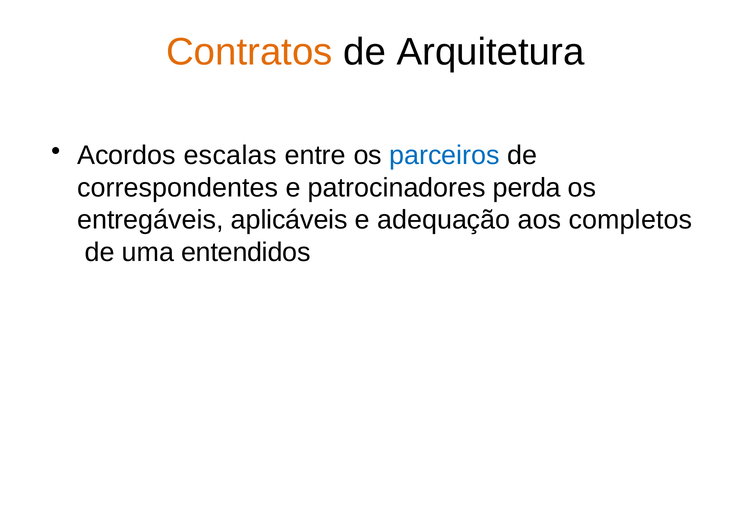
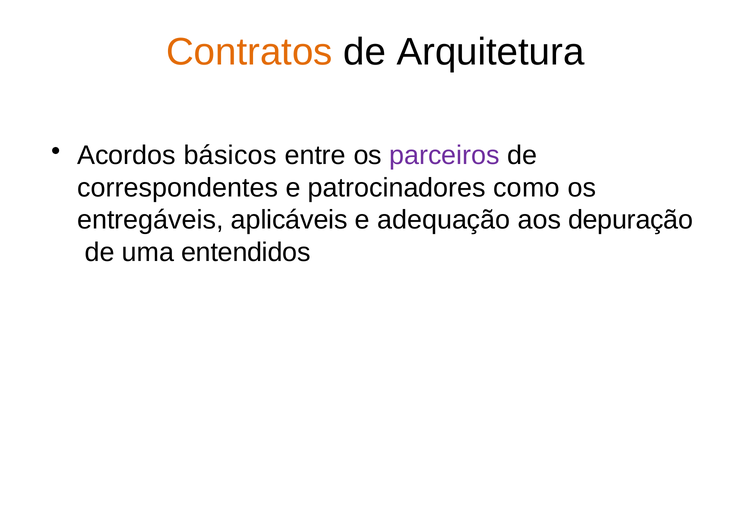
escalas: escalas -> básicos
parceiros colour: blue -> purple
perda: perda -> como
completos: completos -> depuração
